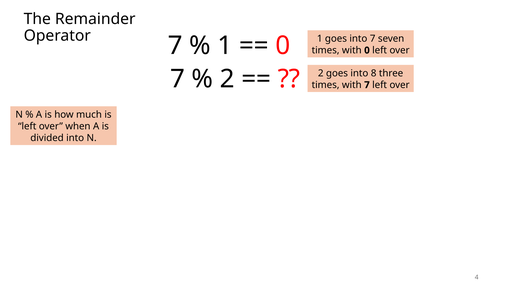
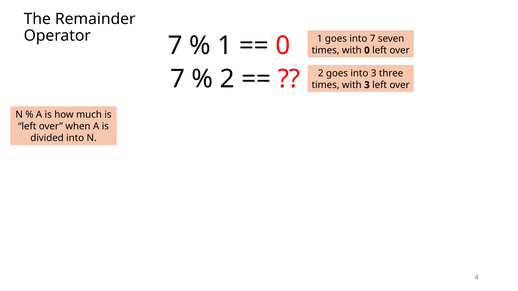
into 8: 8 -> 3
with 7: 7 -> 3
